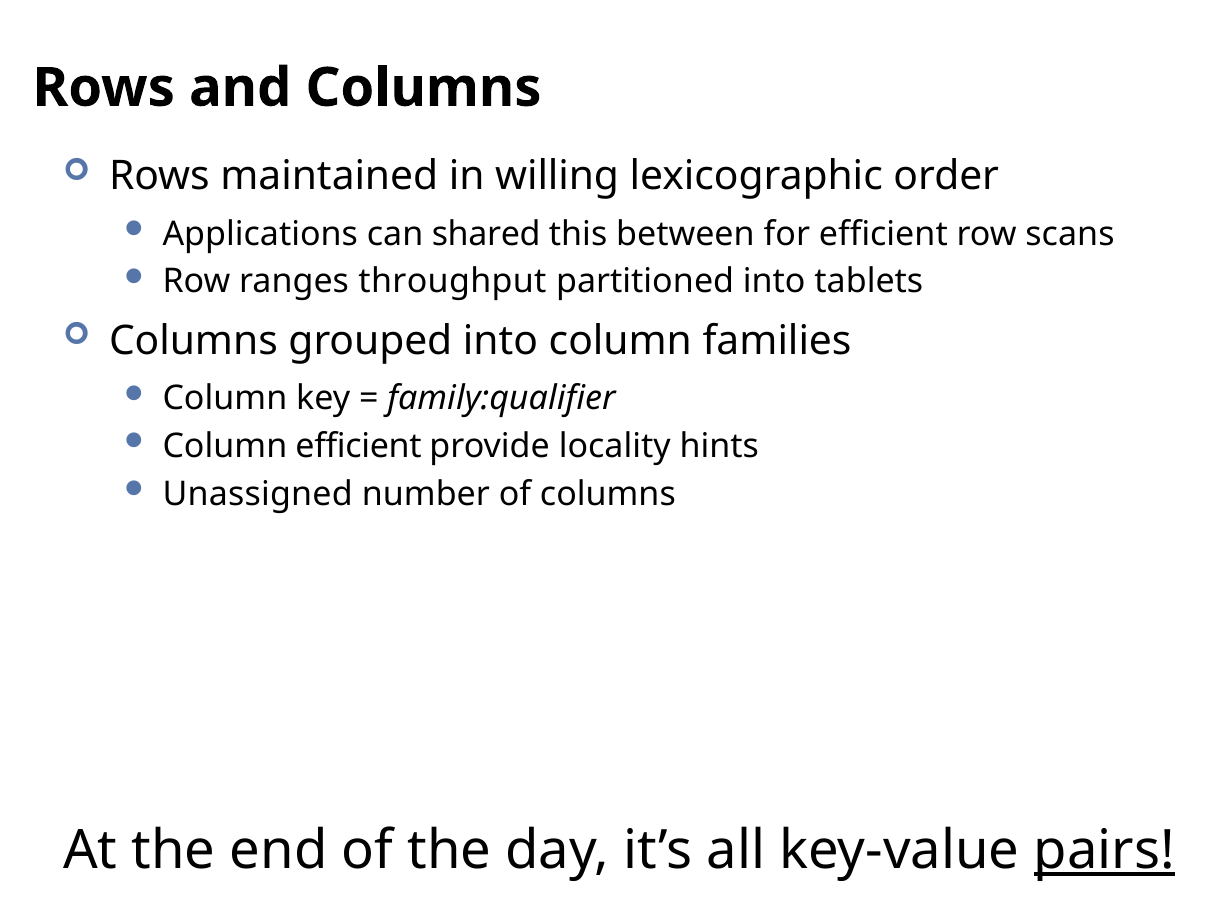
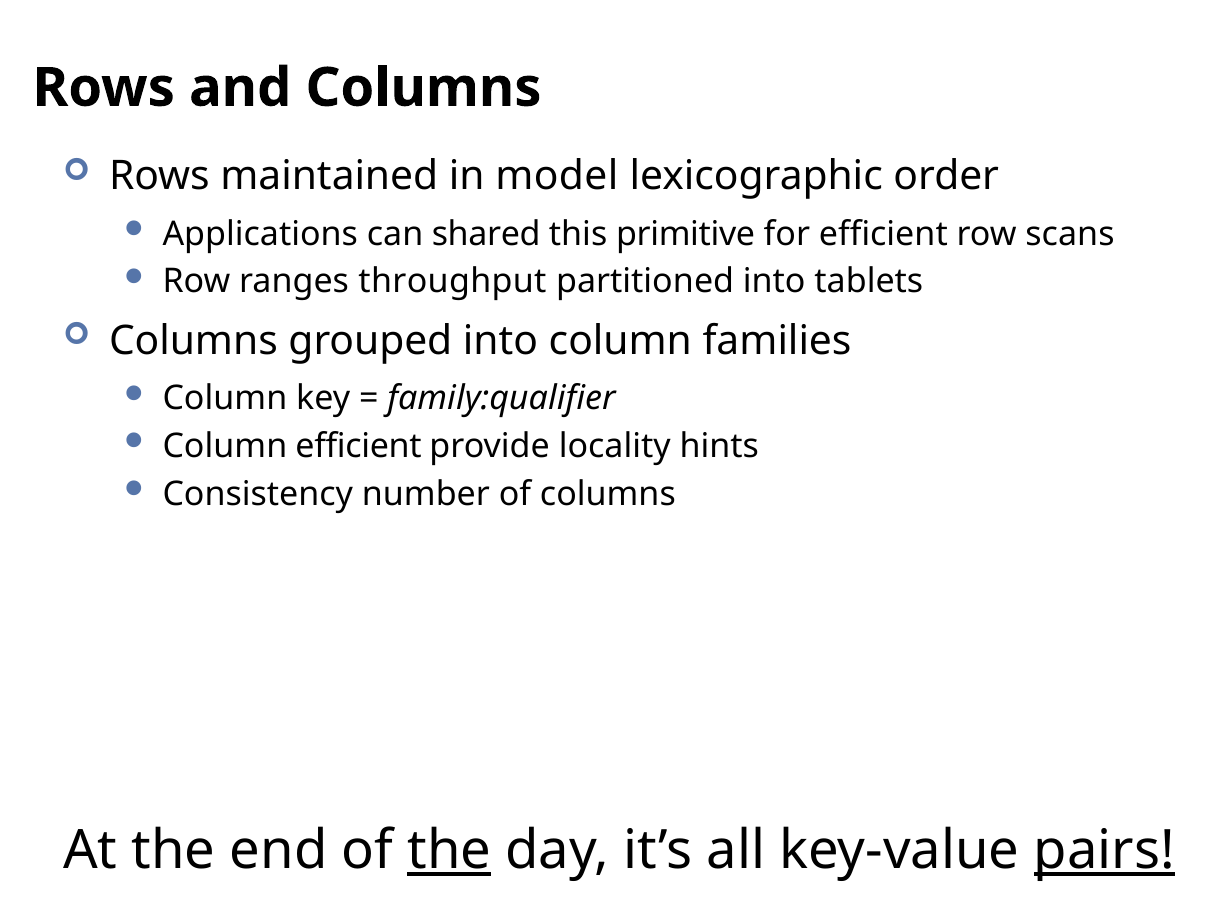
willing: willing -> model
between: between -> primitive
Unassigned: Unassigned -> Consistency
the at (449, 851) underline: none -> present
